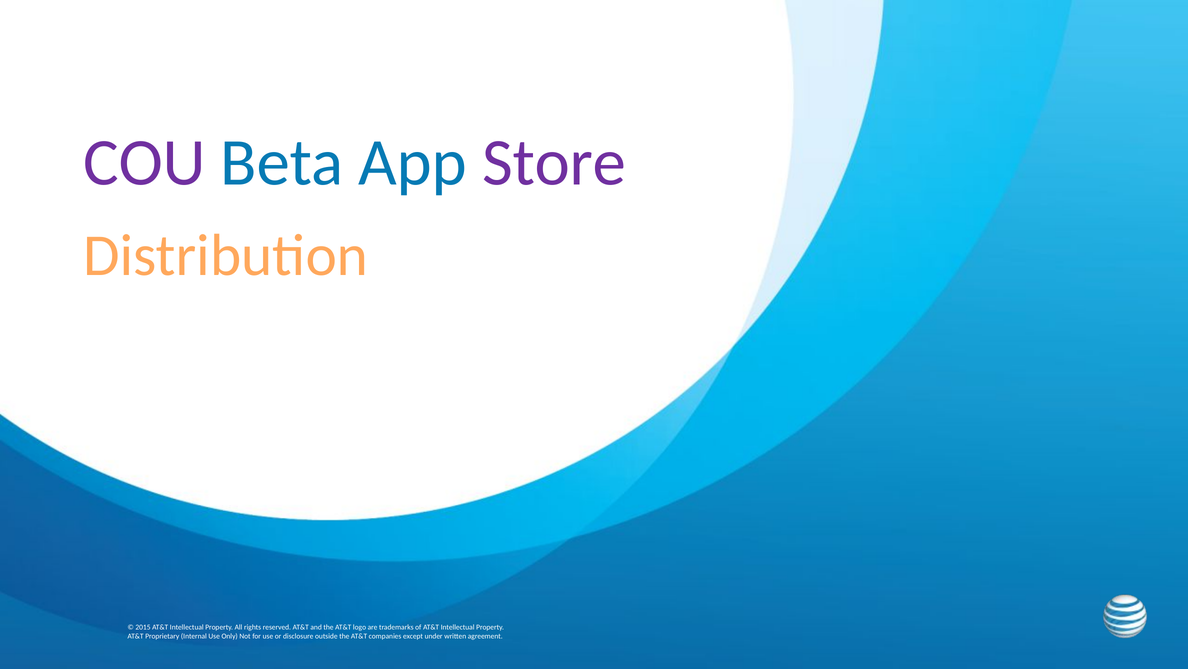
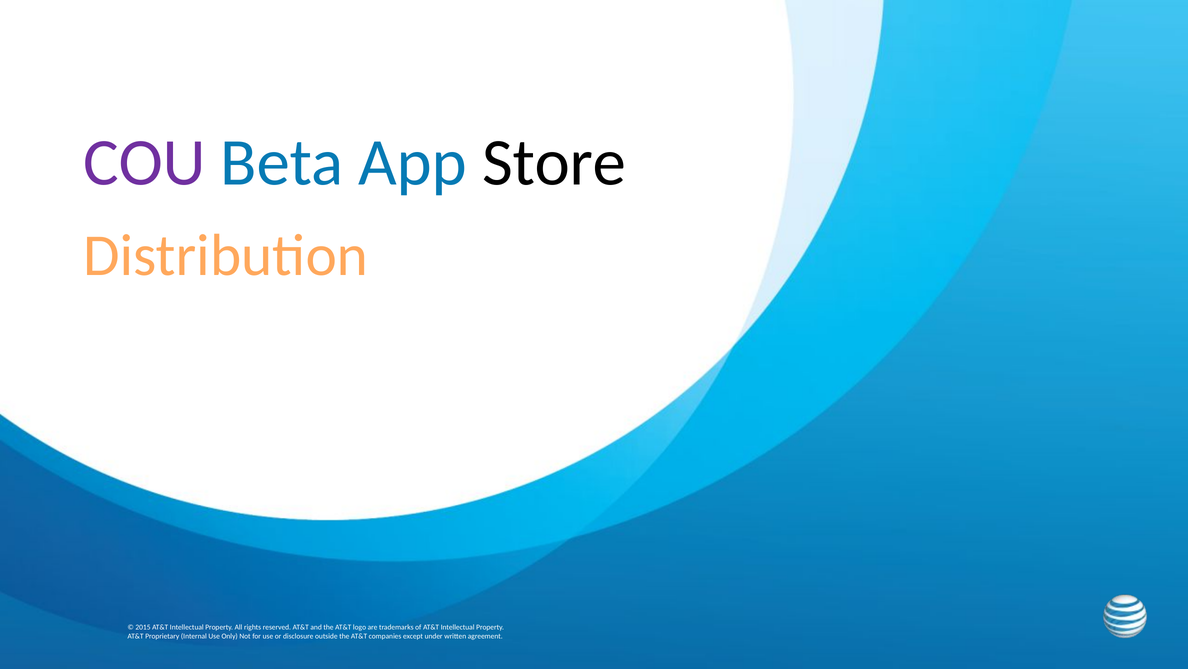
Store colour: purple -> black
